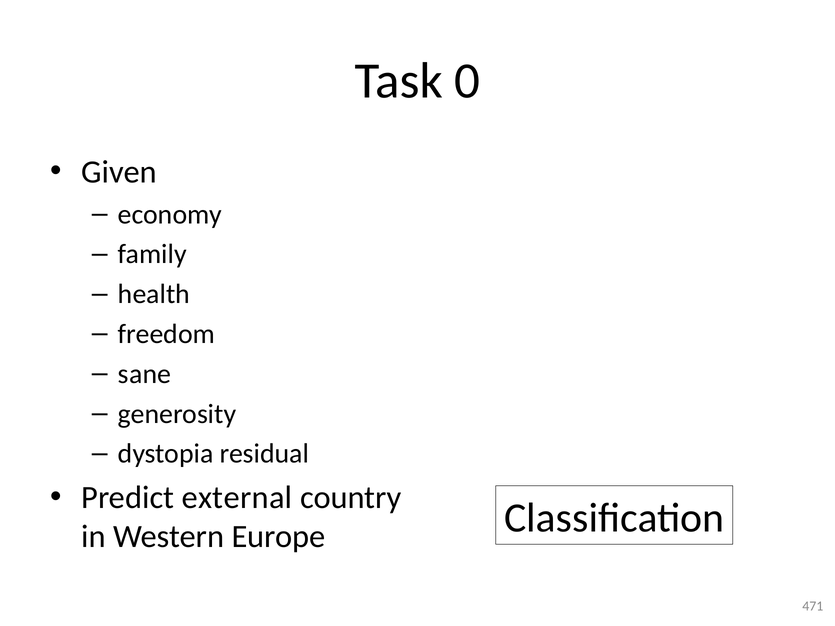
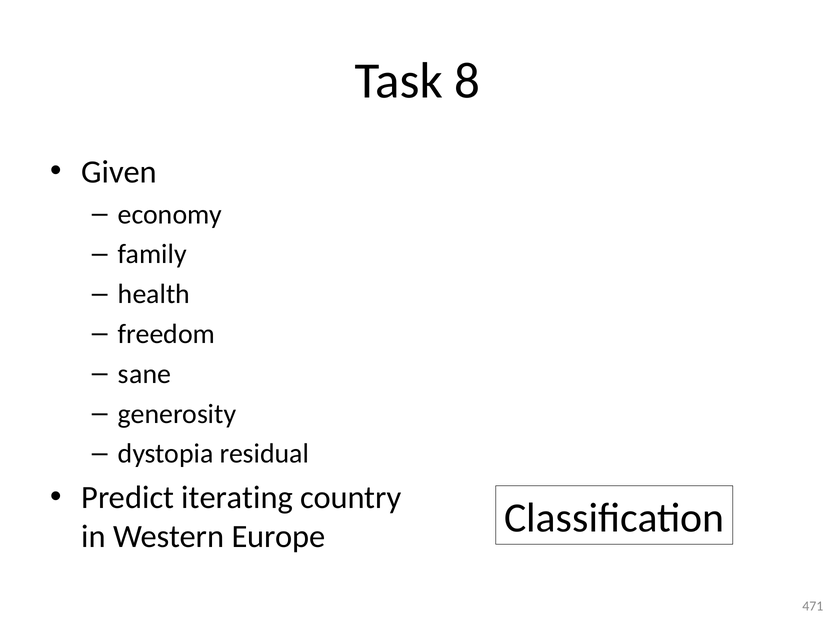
0: 0 -> 8
external: external -> iterating
